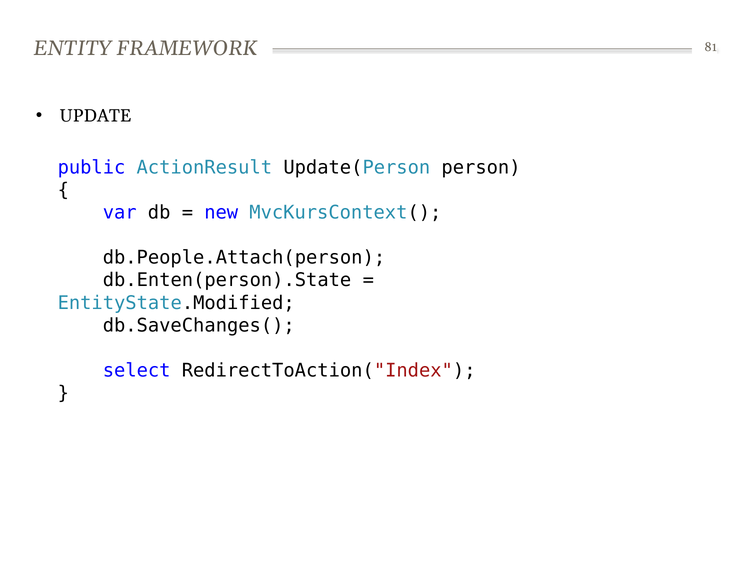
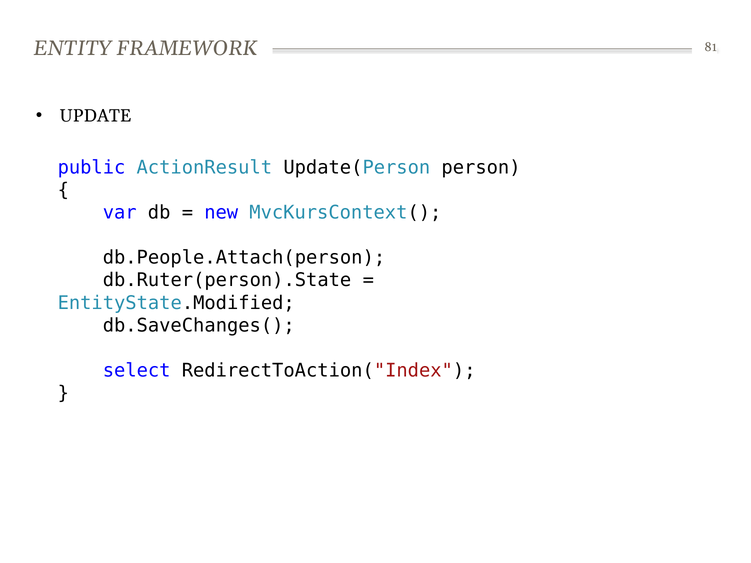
db.Enten(person).State: db.Enten(person).State -> db.Ruter(person).State
